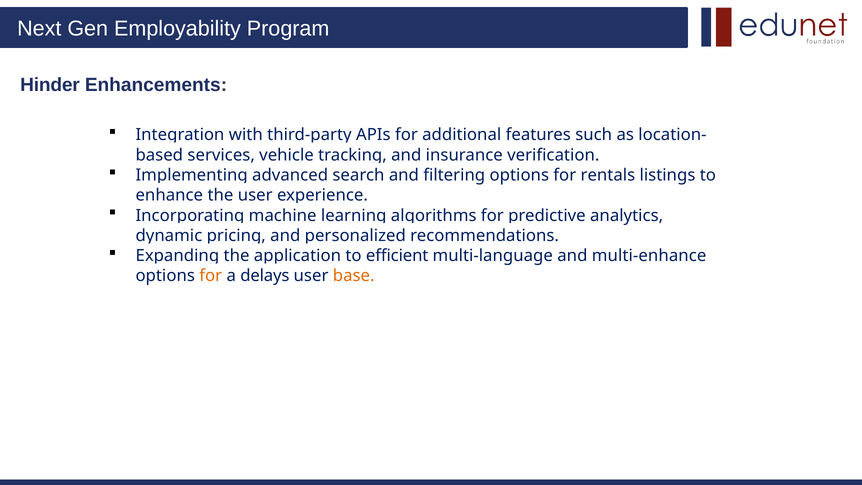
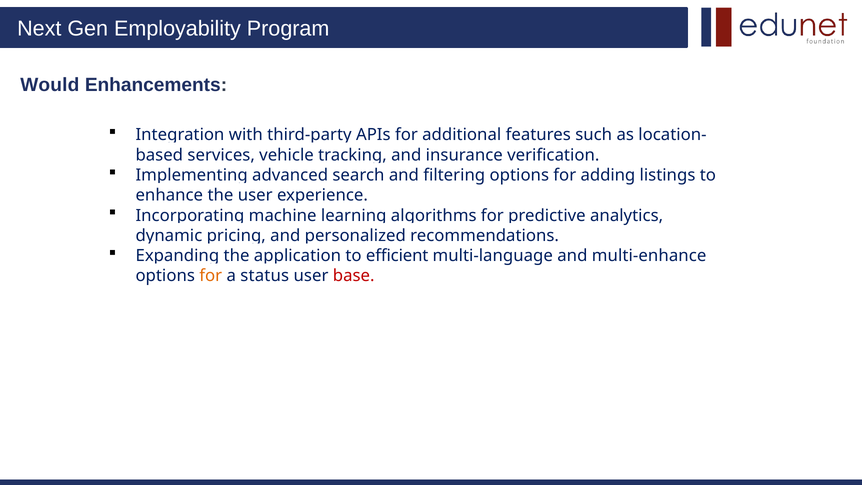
Hinder: Hinder -> Would
rentals: rentals -> adding
delays: delays -> status
base colour: orange -> red
